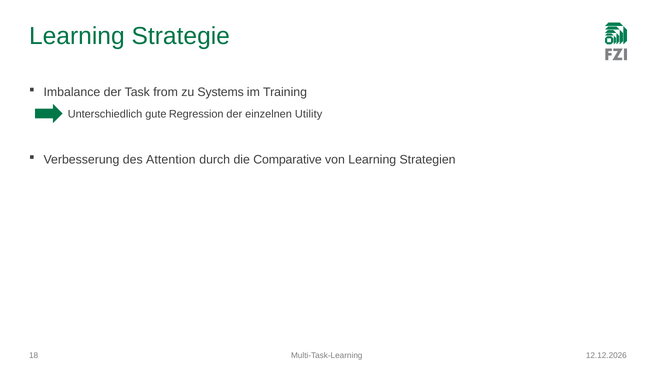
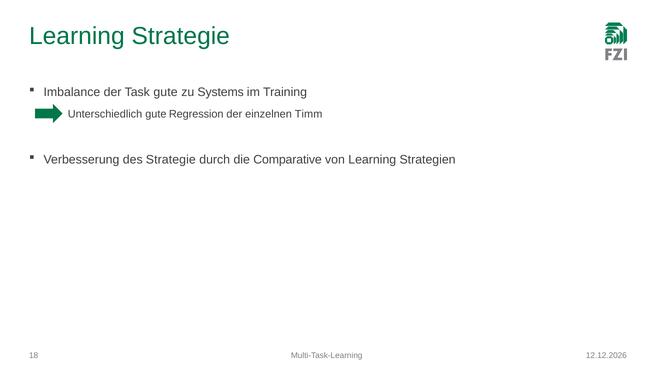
Task from: from -> gute
Utility: Utility -> Timm
des Attention: Attention -> Strategie
